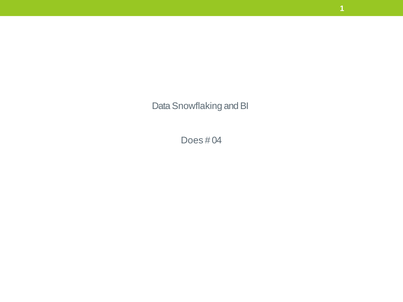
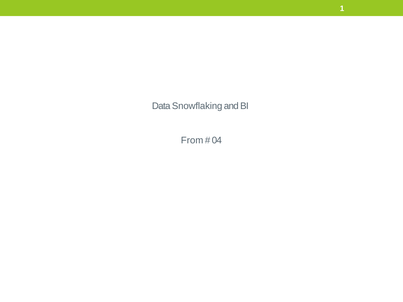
Does: Does -> From
